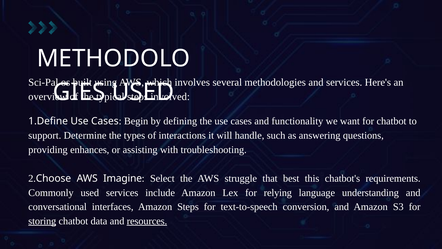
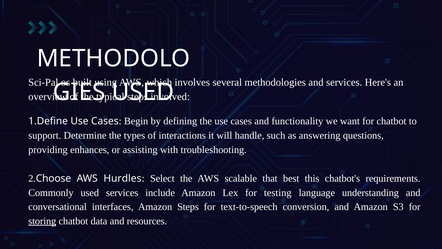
Imagine: Imagine -> Hurdles
struggle: struggle -> scalable
relying: relying -> testing
resources underline: present -> none
